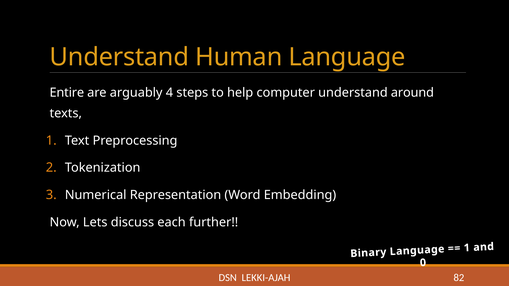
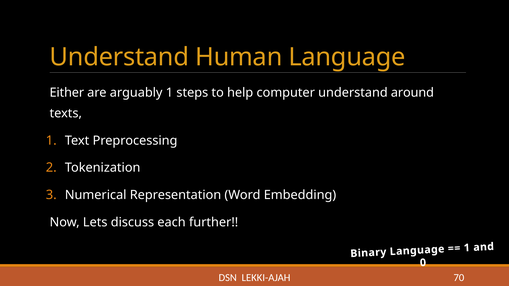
Entire: Entire -> Either
arguably 4: 4 -> 1
82: 82 -> 70
